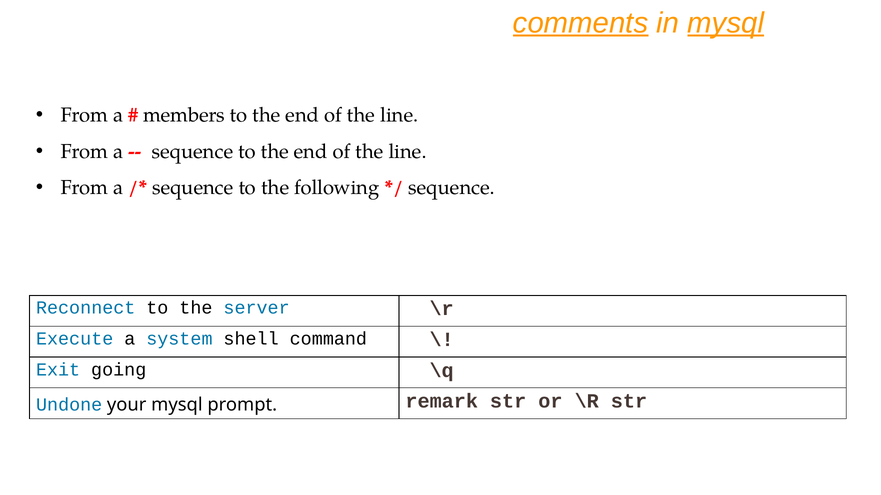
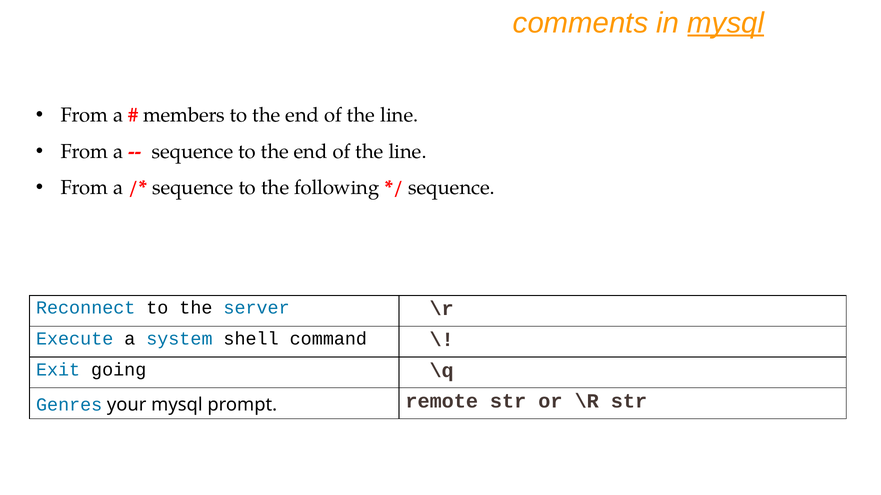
comments underline: present -> none
Undone: Undone -> Genres
remark: remark -> remote
